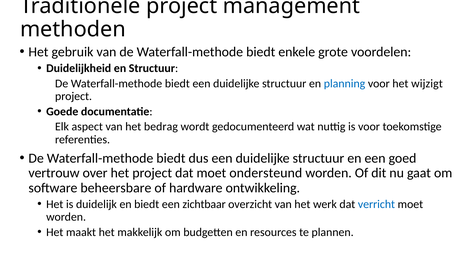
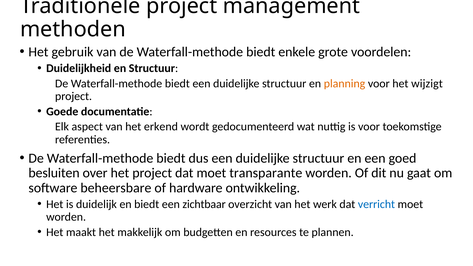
planning colour: blue -> orange
bedrag: bedrag -> erkend
vertrouw: vertrouw -> besluiten
ondersteund: ondersteund -> transparante
